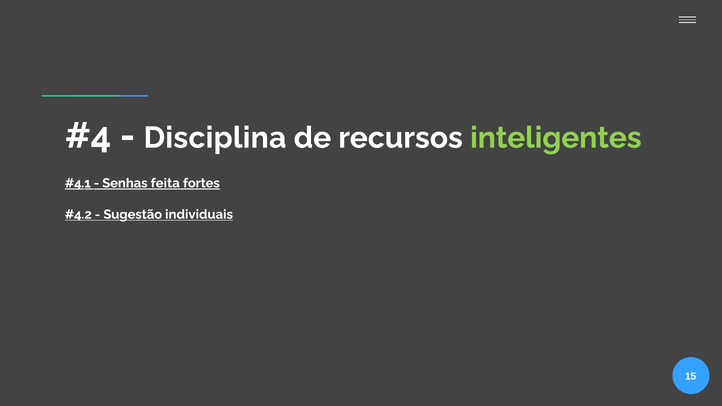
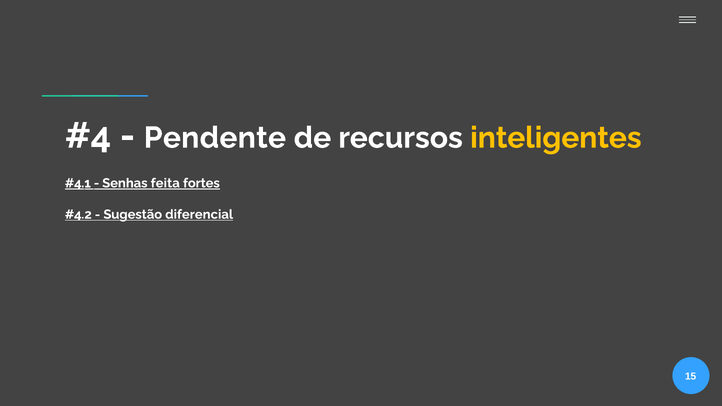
Disciplina: Disciplina -> Pendente
inteligentes colour: light green -> yellow
individuais: individuais -> diferencial
